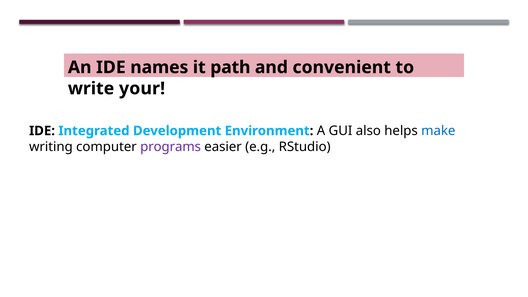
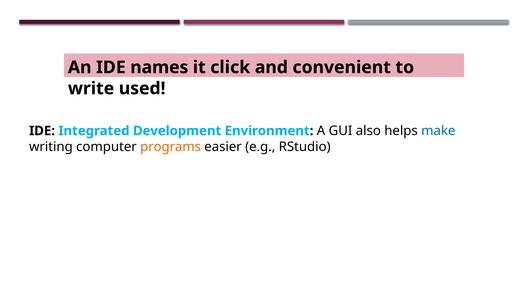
path: path -> click
your: your -> used
programs colour: purple -> orange
